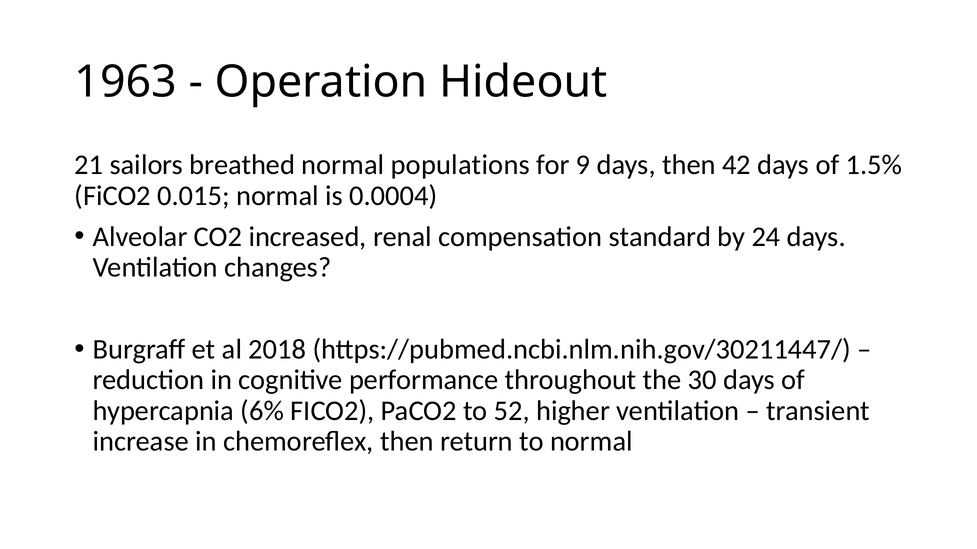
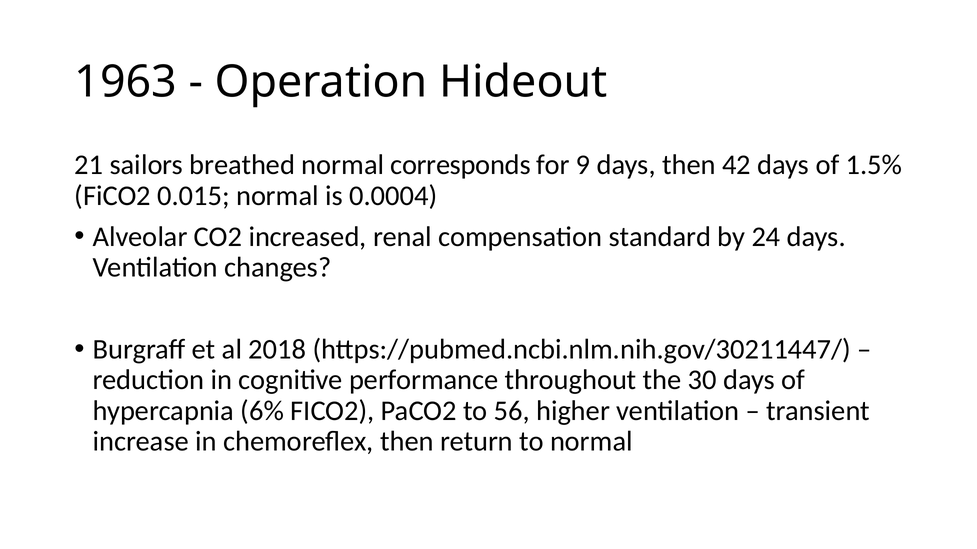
populations: populations -> corresponds
52: 52 -> 56
